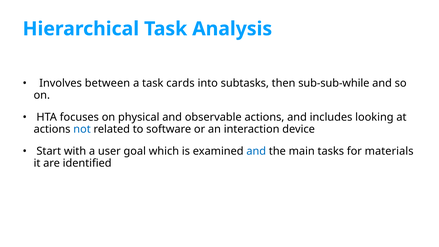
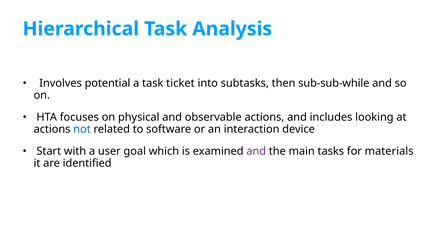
between: between -> potential
cards: cards -> ticket
and at (256, 151) colour: blue -> purple
